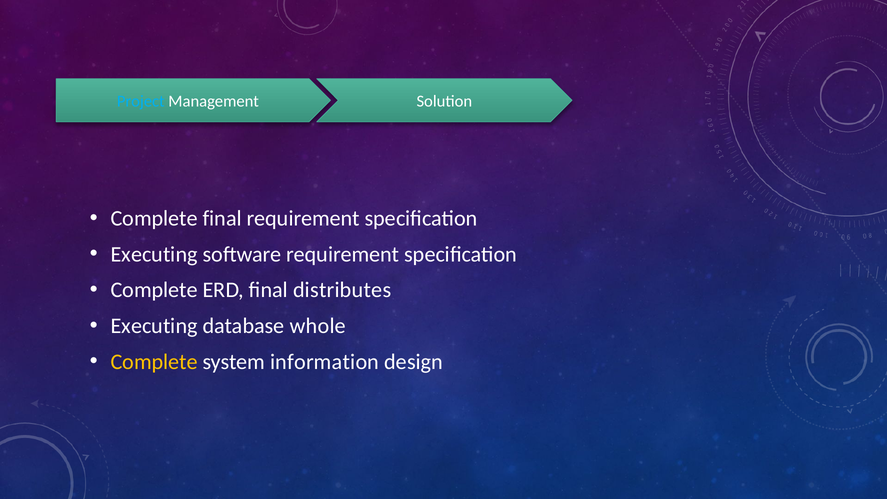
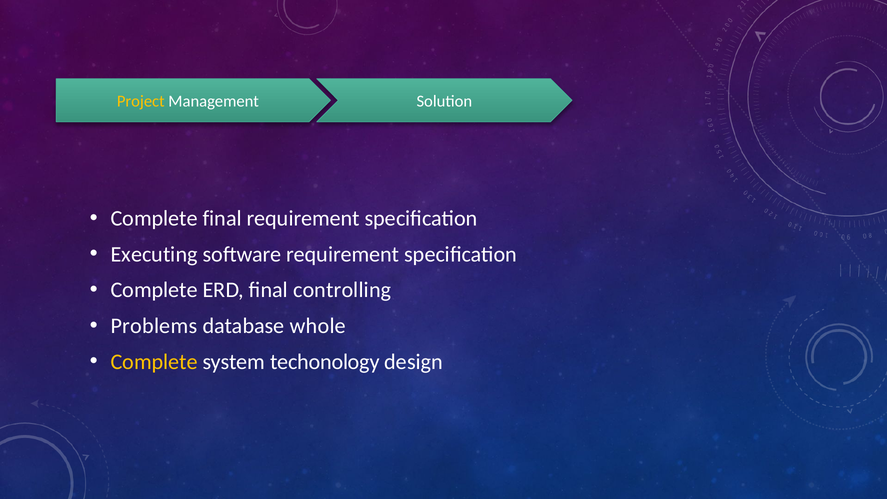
Project colour: light blue -> yellow
distributes: distributes -> controlling
Executing at (154, 326): Executing -> Problems
information: information -> techonology
